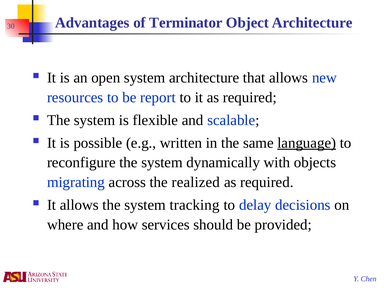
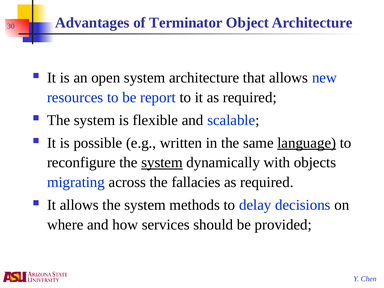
system at (162, 163) underline: none -> present
realized: realized -> fallacies
tracking: tracking -> methods
